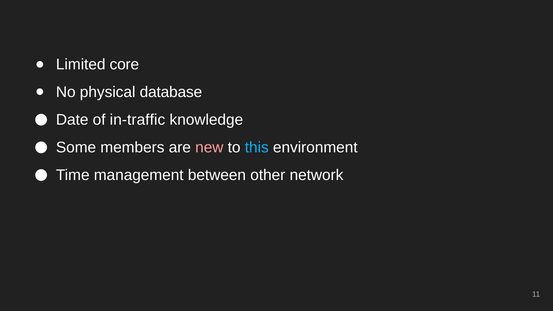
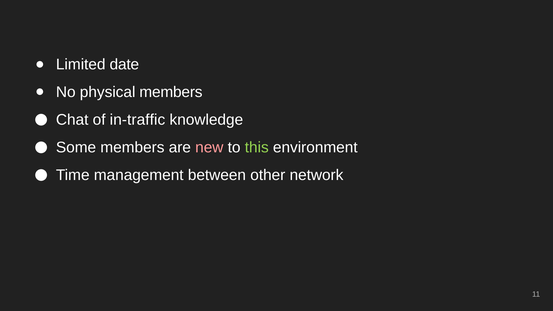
core: core -> date
physical database: database -> members
Date: Date -> Chat
this colour: light blue -> light green
